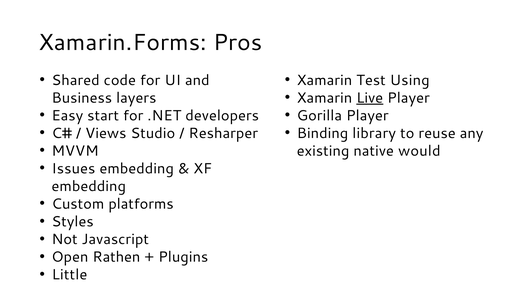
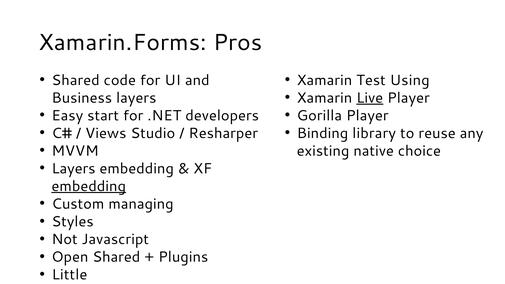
would: would -> choice
Issues at (73, 169): Issues -> Layers
embedding at (89, 186) underline: none -> present
platforms: platforms -> managing
Open Rathen: Rathen -> Shared
